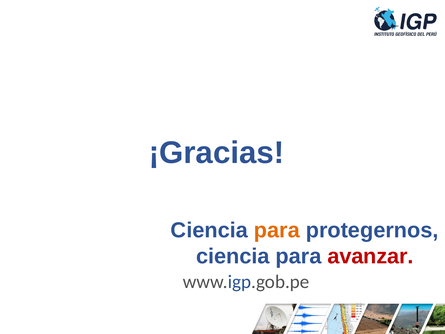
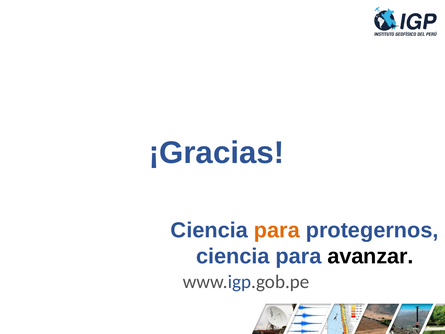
avanzar colour: red -> black
